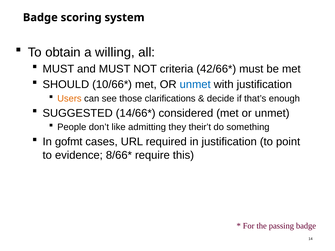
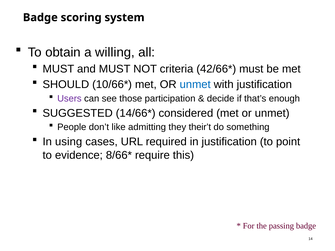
Users colour: orange -> purple
clarifications: clarifications -> participation
gofmt: gofmt -> using
